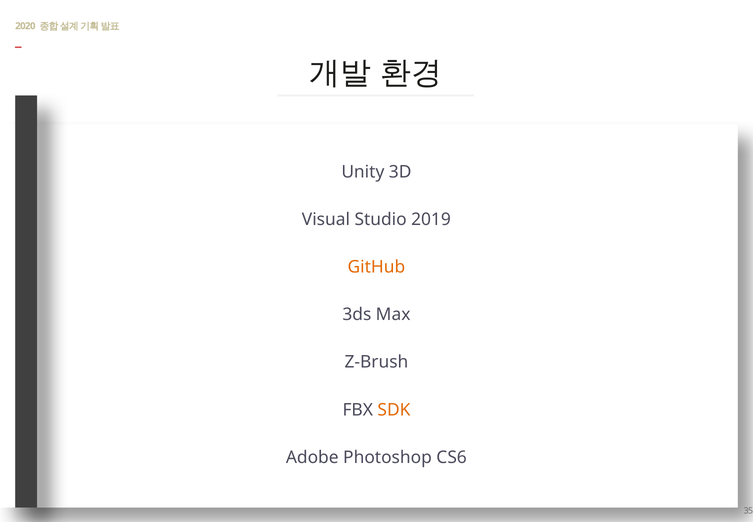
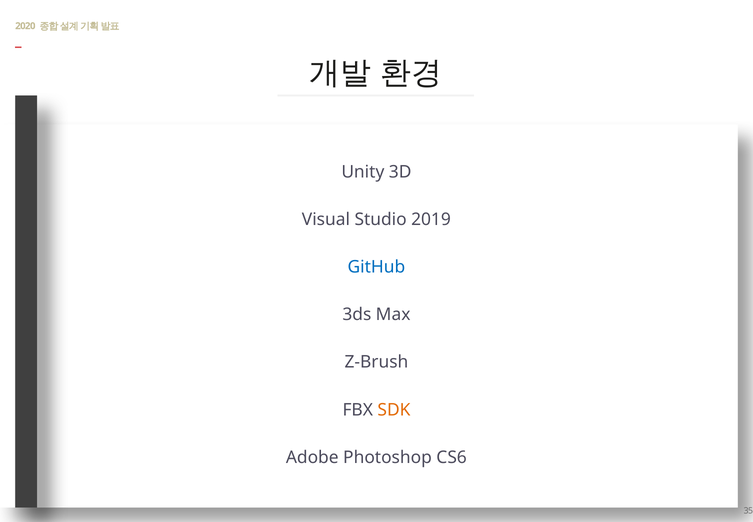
GitHub colour: orange -> blue
